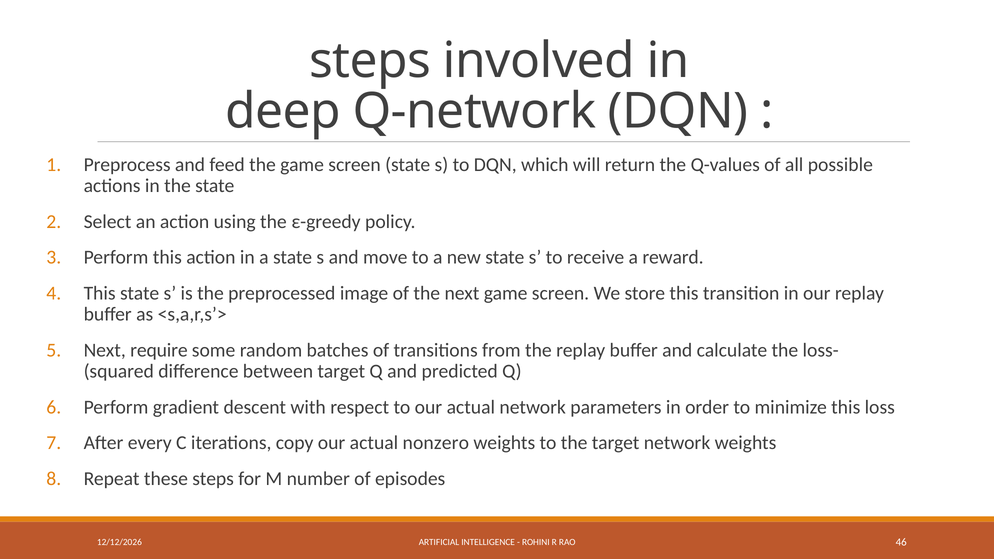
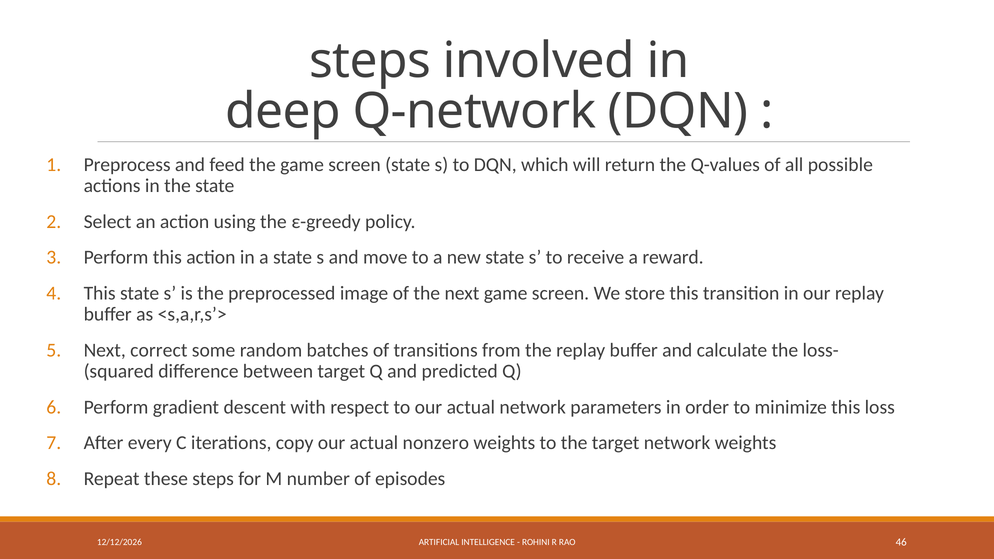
require: require -> correct
